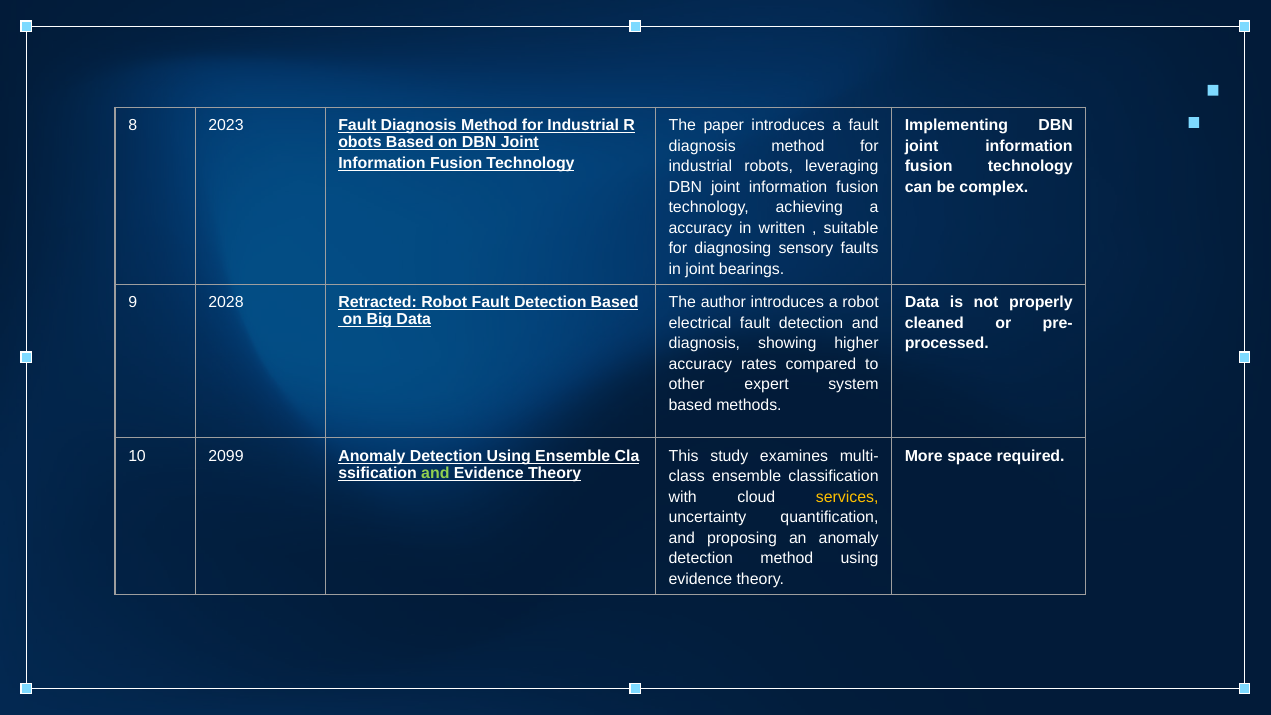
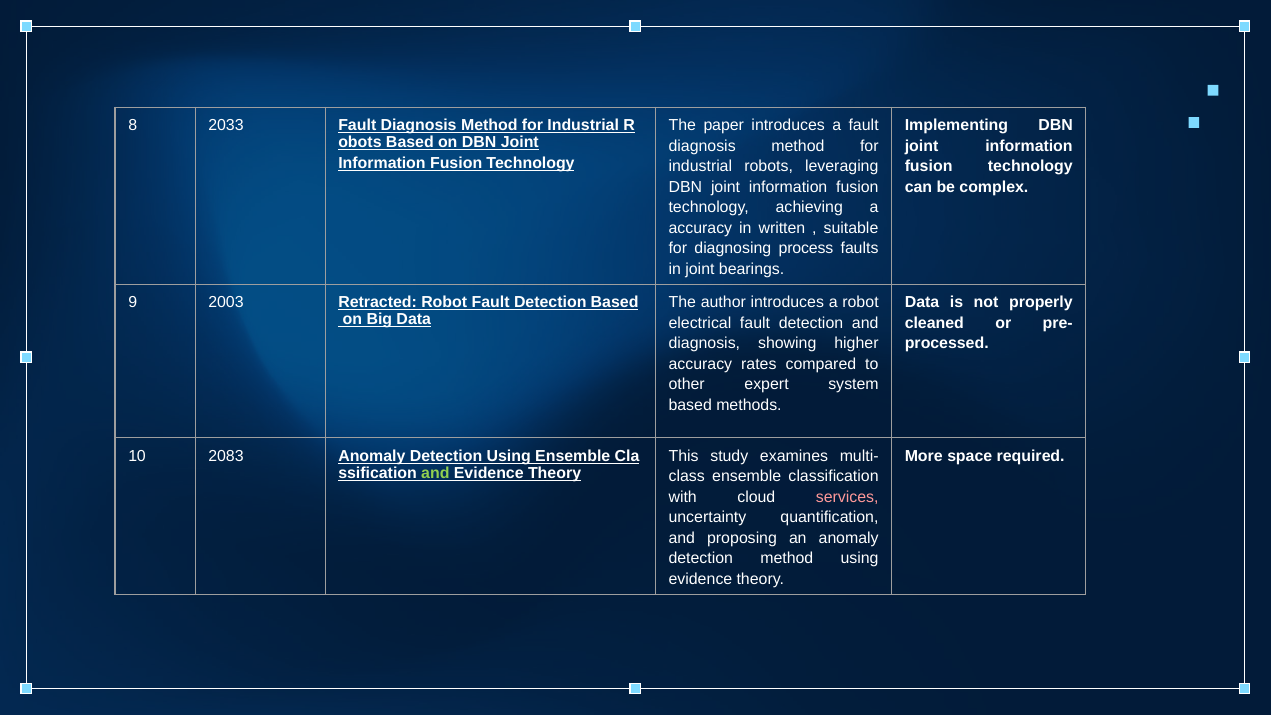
2023: 2023 -> 2033
sensory: sensory -> process
2028: 2028 -> 2003
2099: 2099 -> 2083
services colour: yellow -> pink
